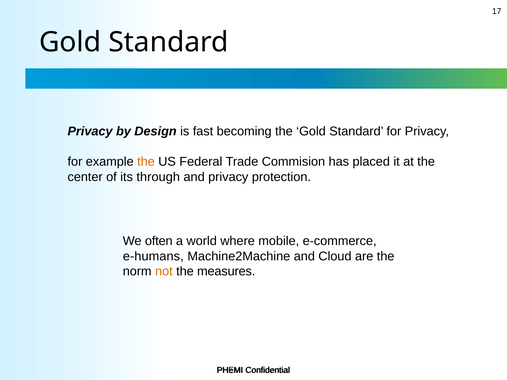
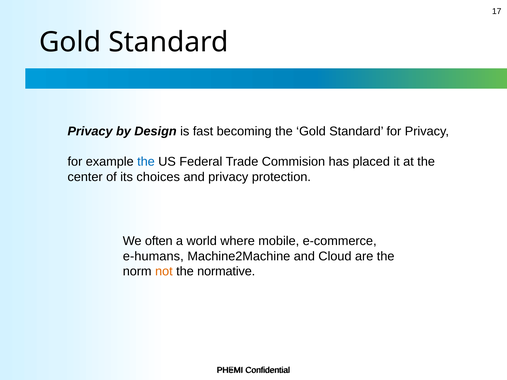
the at (146, 162) colour: orange -> blue
through: through -> choices
measures: measures -> normative
